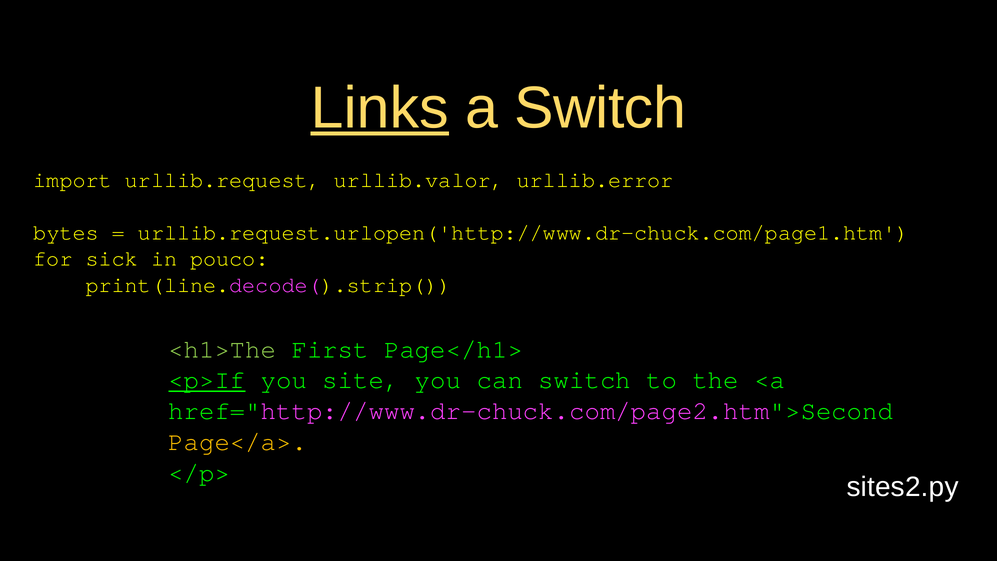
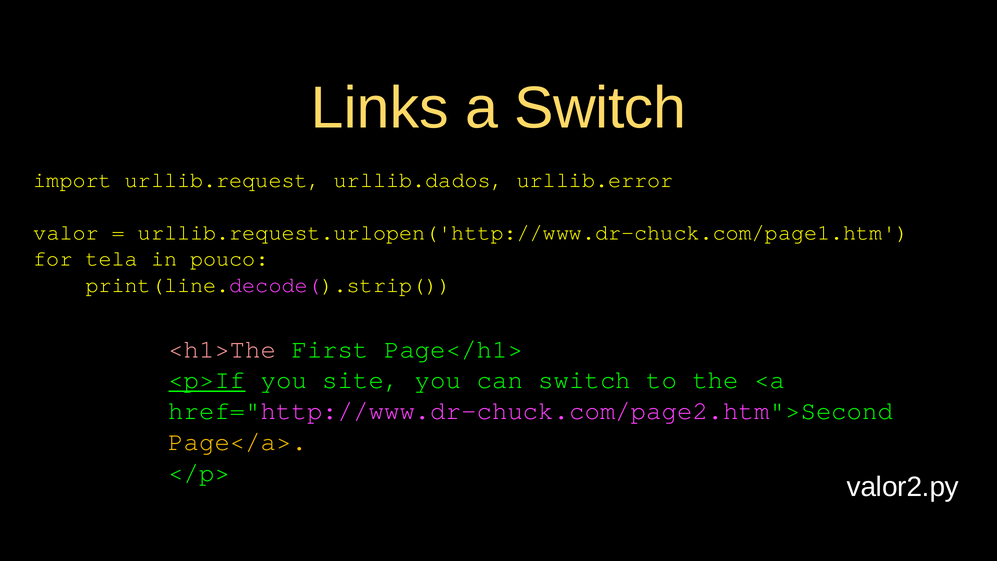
Links underline: present -> none
urllib.valor: urllib.valor -> urllib.dados
bytes: bytes -> valor
sick: sick -> tela
<h1>The colour: light green -> pink
sites2.py: sites2.py -> valor2.py
